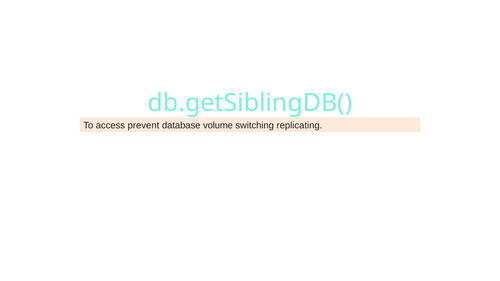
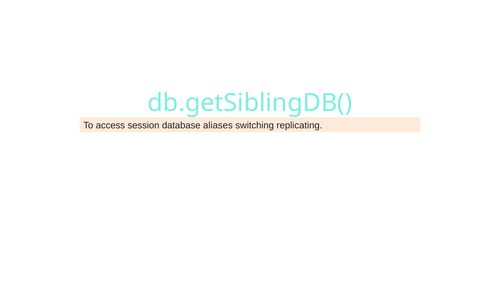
prevent: prevent -> session
volume: volume -> aliases
